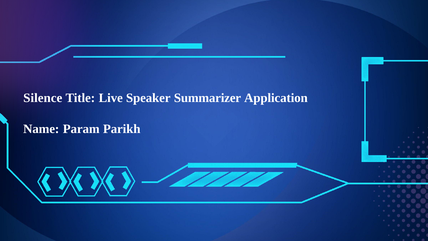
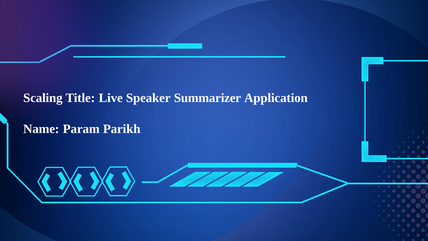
Silence: Silence -> Scaling
